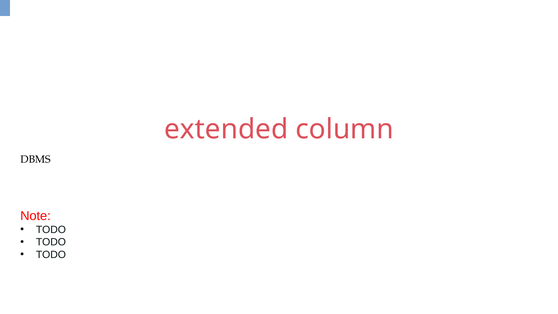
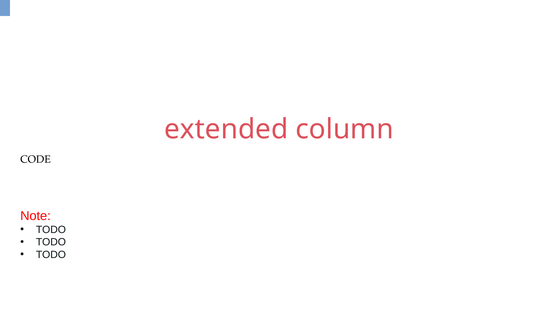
DBMS: DBMS -> CODE
